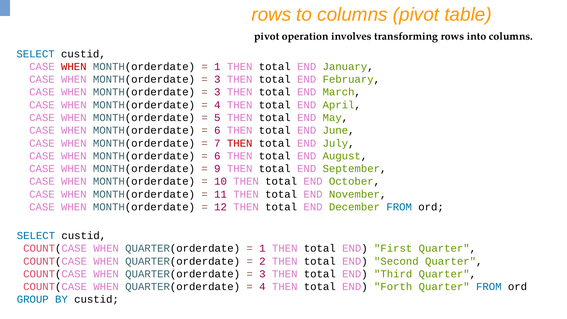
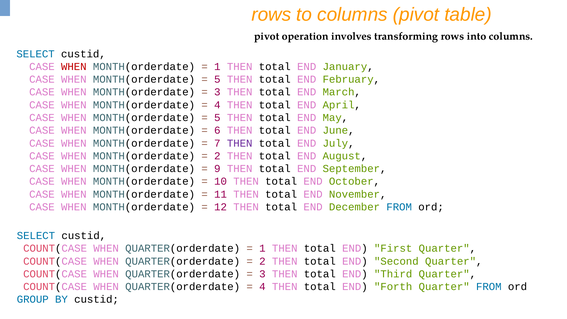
3 at (217, 79): 3 -> 5
THEN at (240, 143) colour: red -> purple
6 at (217, 156): 6 -> 2
